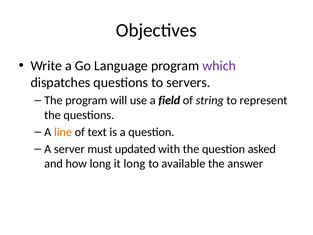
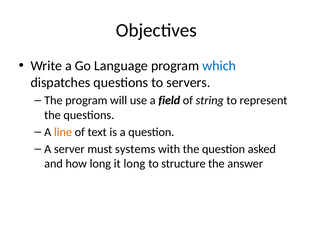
which colour: purple -> blue
updated: updated -> systems
available: available -> structure
